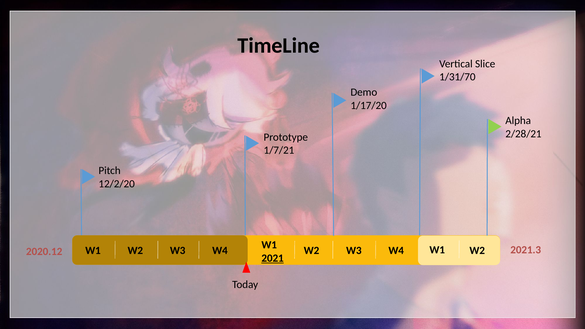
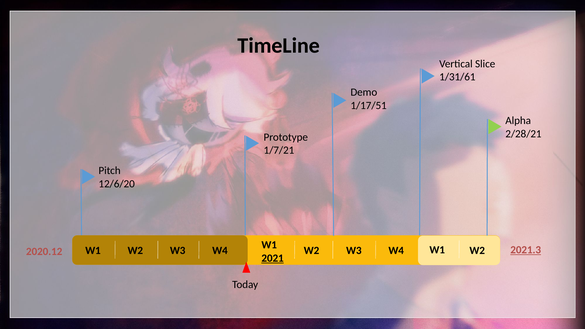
1/31/70: 1/31/70 -> 1/31/61
1/17/20: 1/17/20 -> 1/17/51
12/2/20: 12/2/20 -> 12/6/20
2021.3 underline: none -> present
